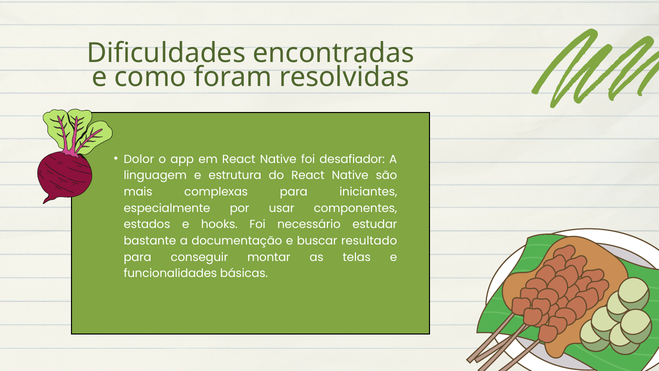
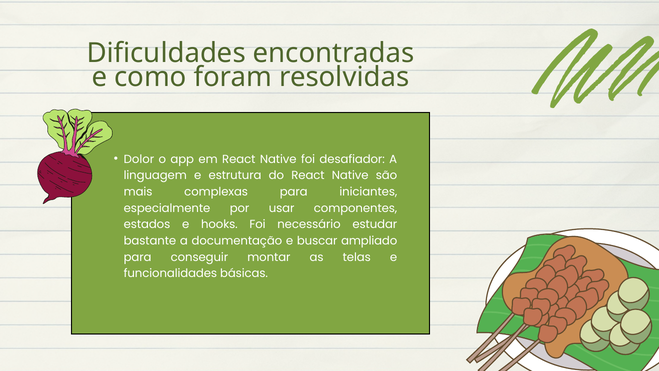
resultado: resultado -> ampliado
